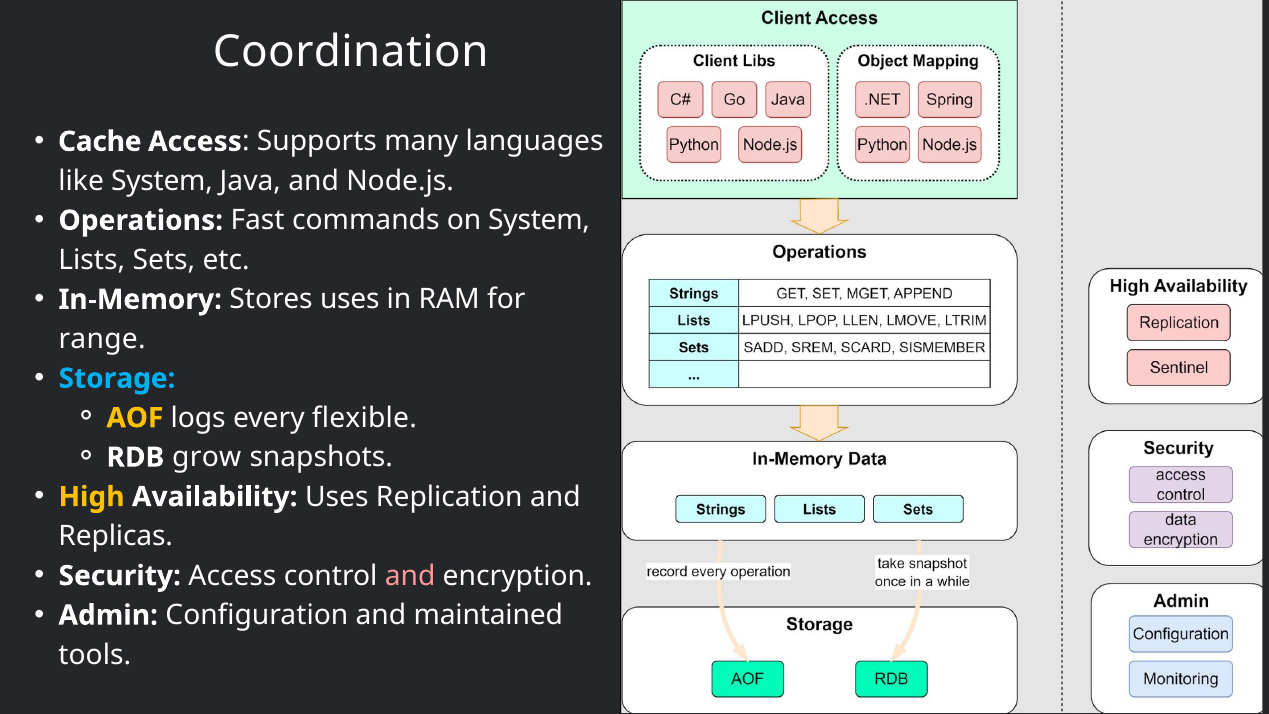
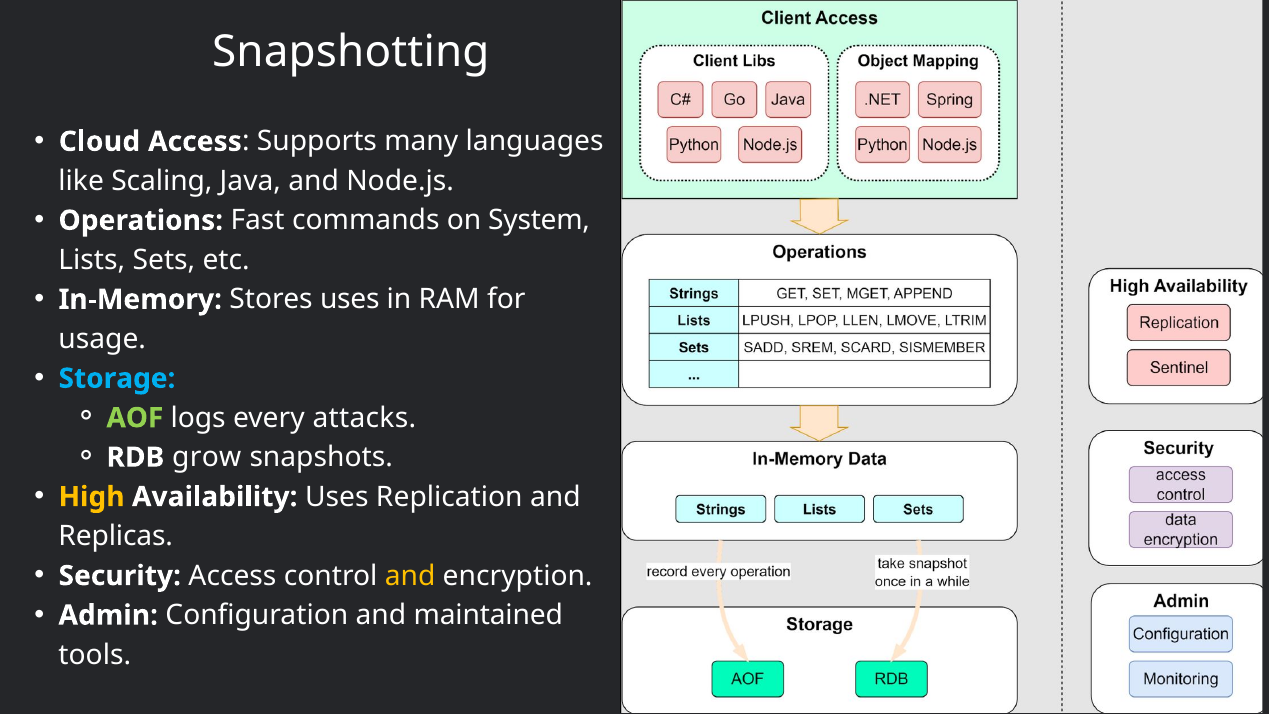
Coordination: Coordination -> Snapshotting
Cache: Cache -> Cloud
like System: System -> Scaling
range: range -> usage
AOF colour: yellow -> light green
flexible: flexible -> attacks
and at (410, 576) colour: pink -> yellow
